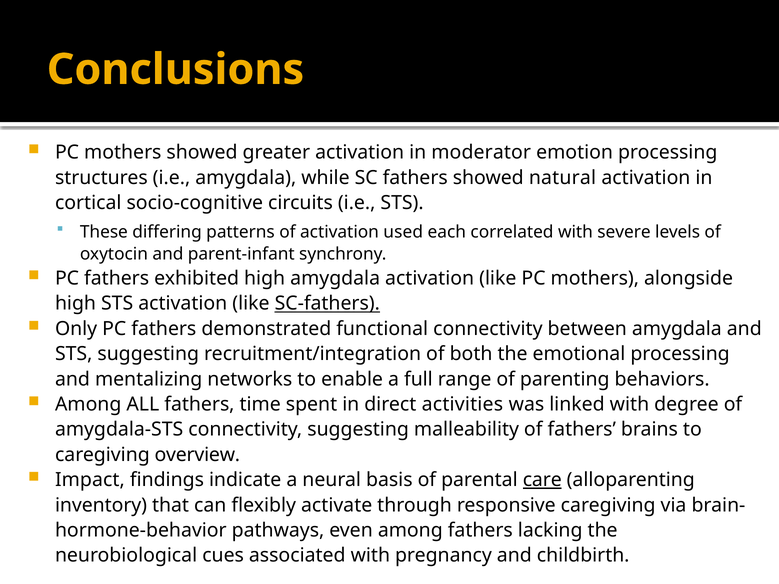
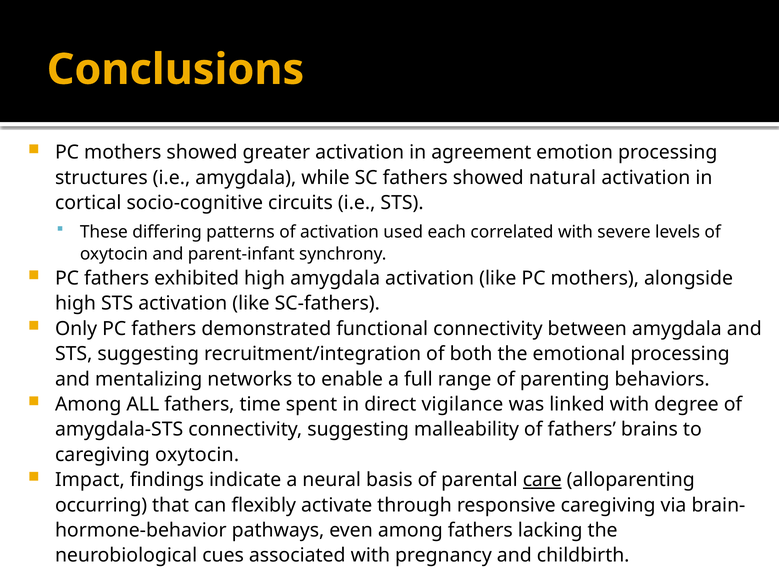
moderator: moderator -> agreement
SC-fathers underline: present -> none
activities: activities -> vigilance
caregiving overview: overview -> oxytocin
inventory: inventory -> occurring
